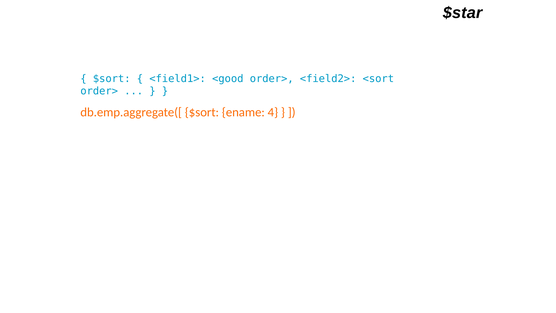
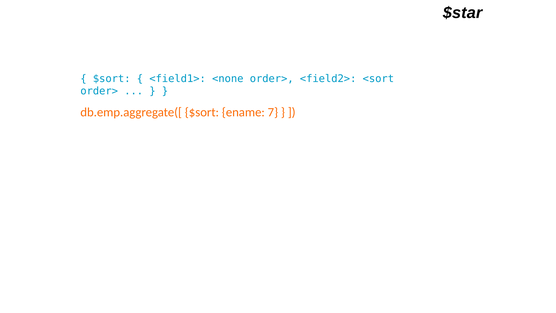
<good: <good -> <none
4: 4 -> 7
